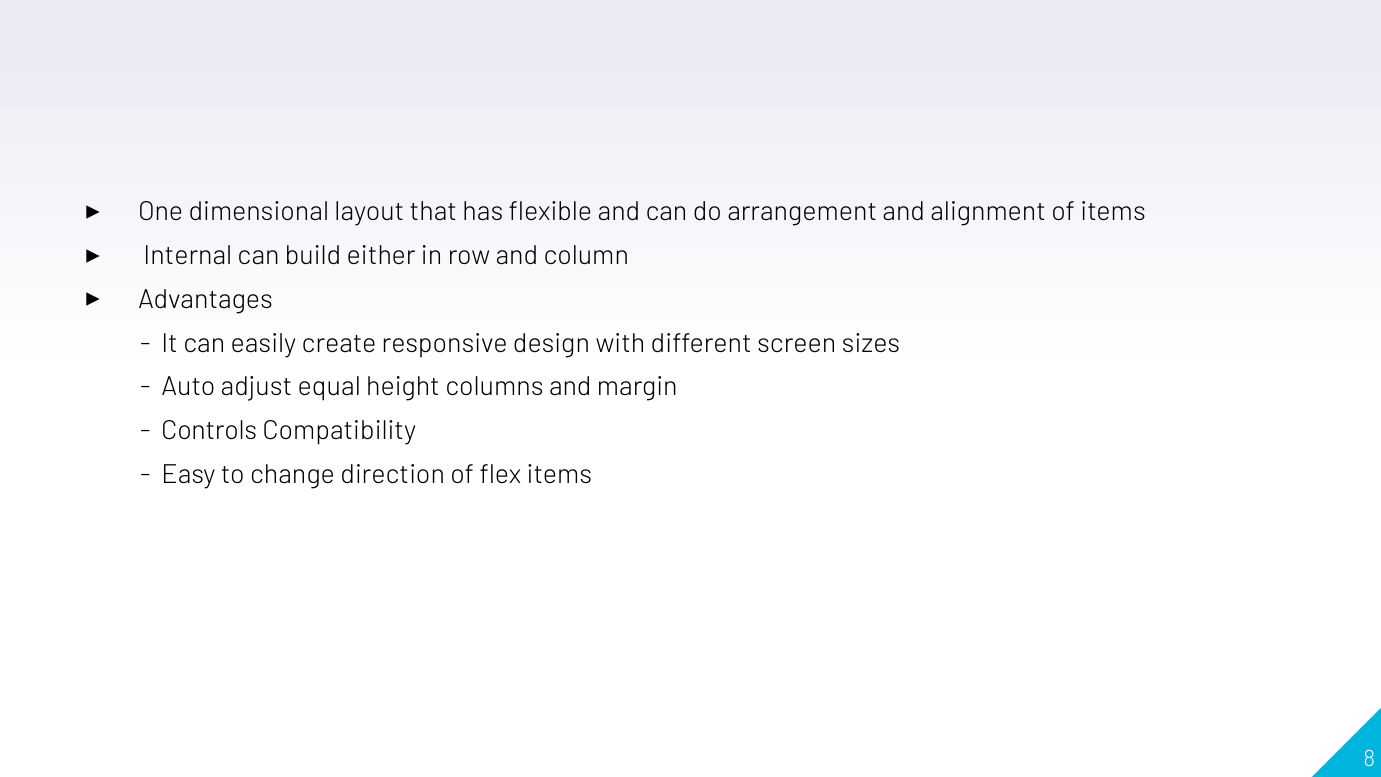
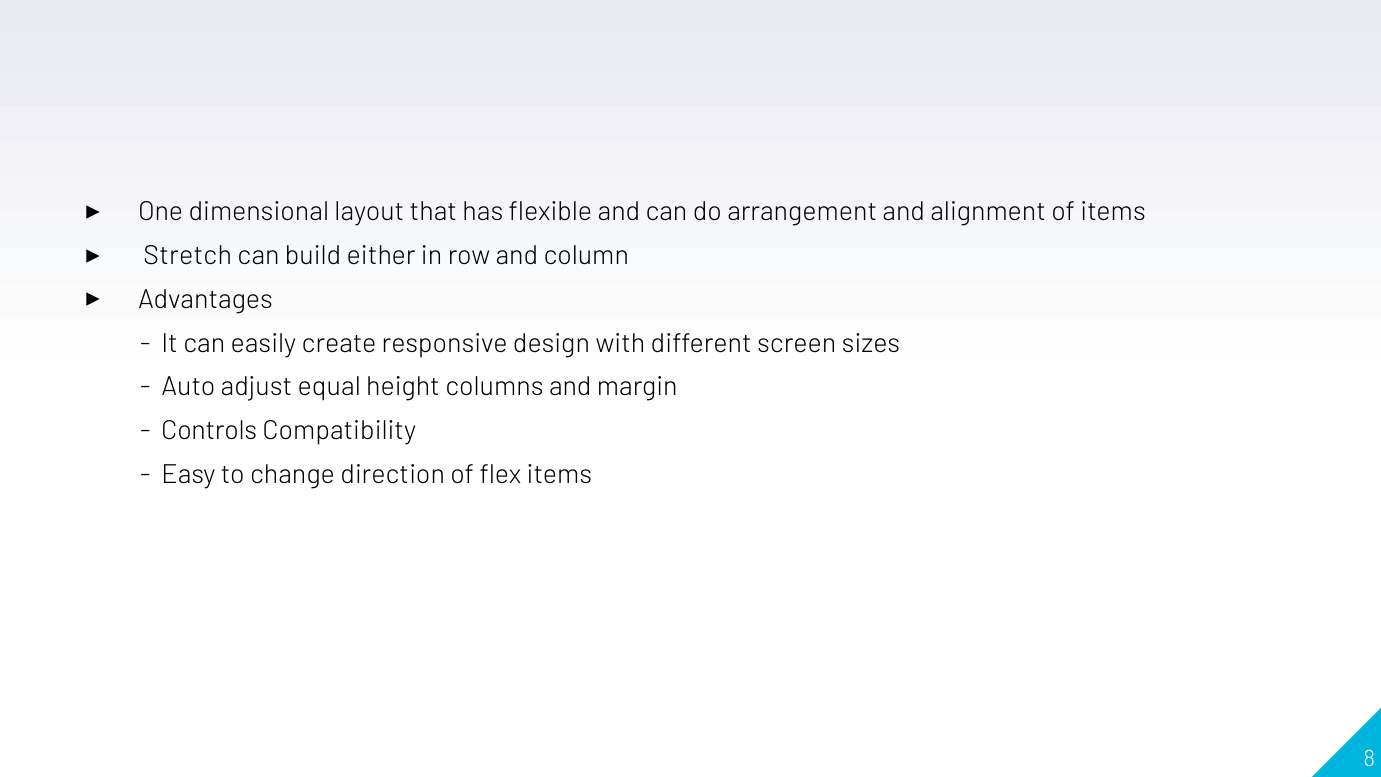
Internal: Internal -> Stretch
